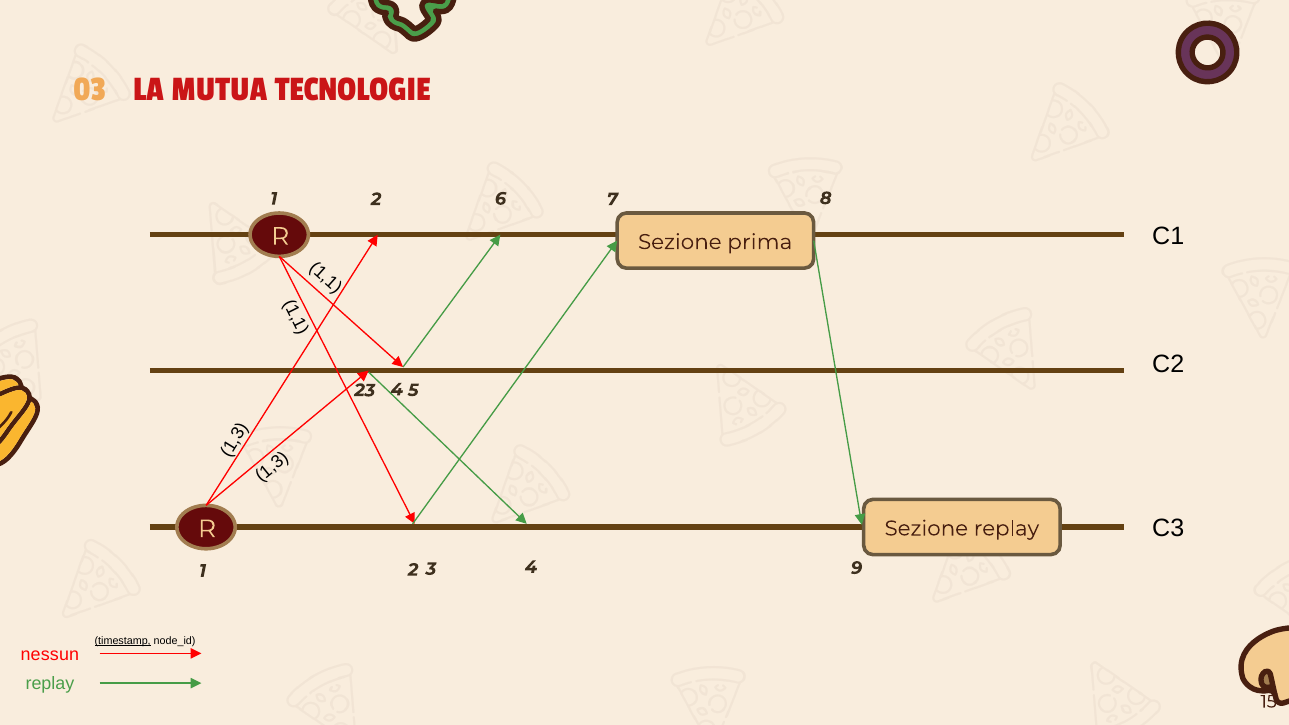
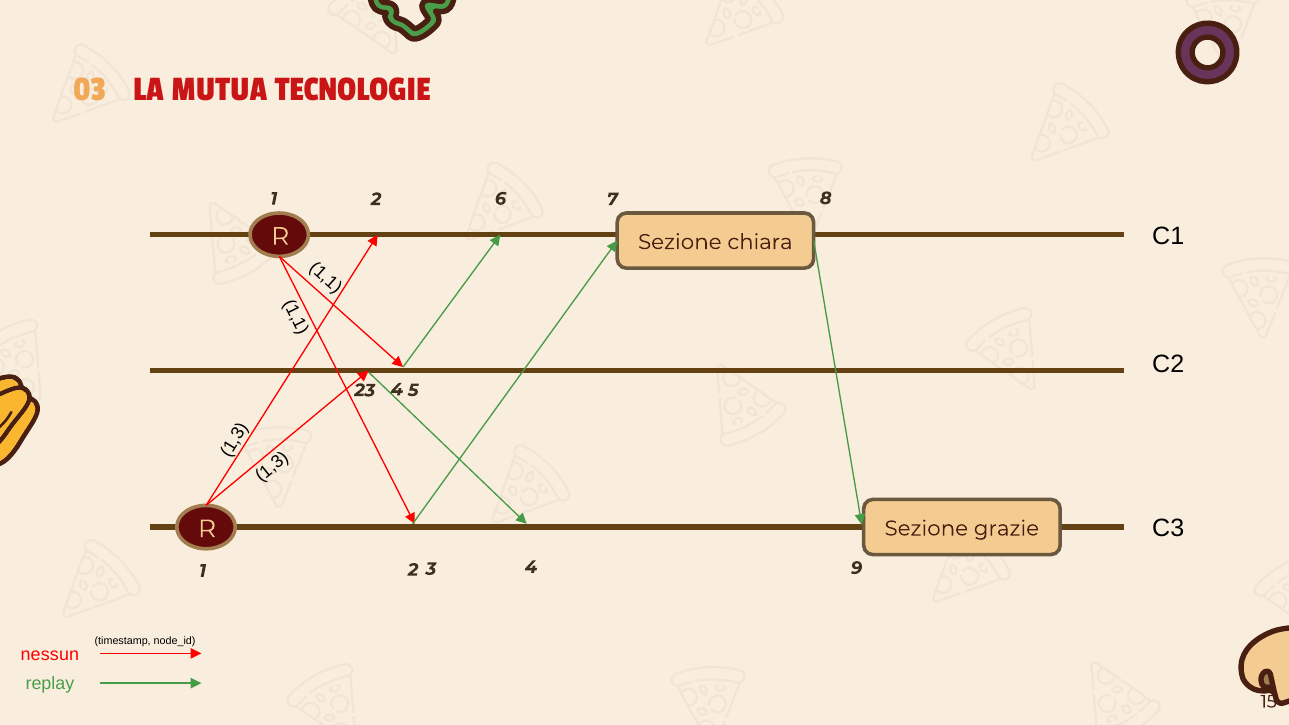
prima: prima -> chiara
Sezione replay: replay -> grazie
timestamp underline: present -> none
